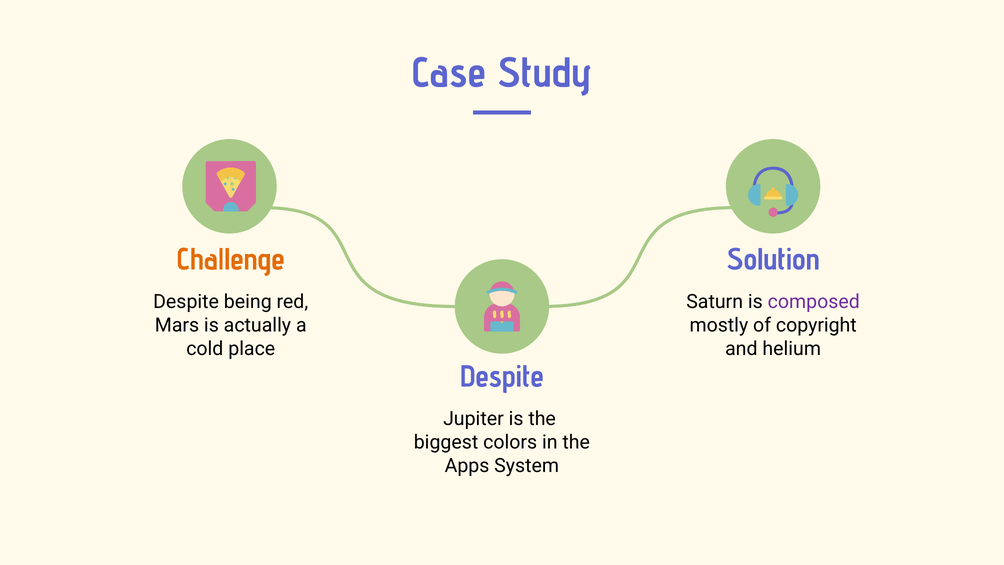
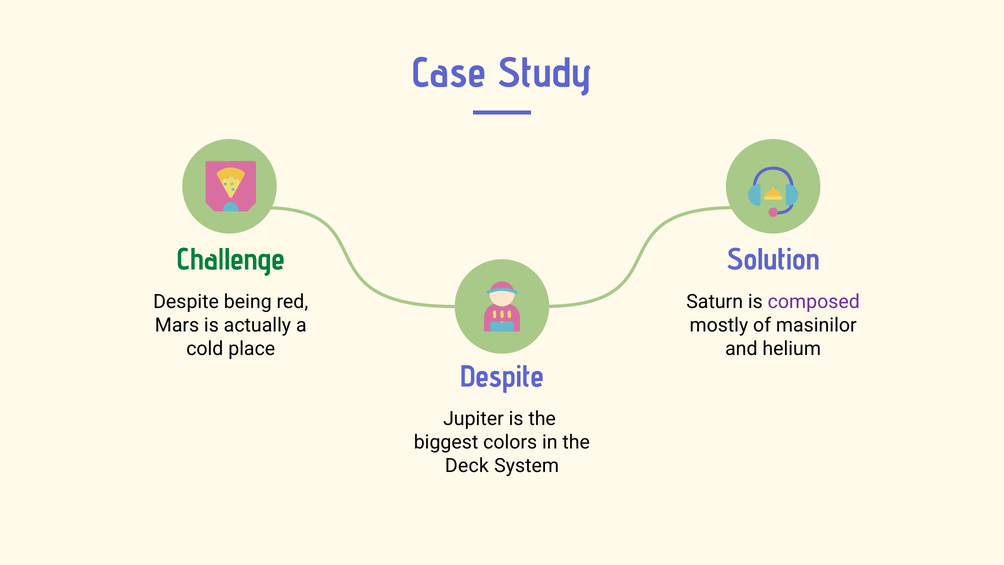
Challenge colour: orange -> green
copyright: copyright -> masinilor
Apps: Apps -> Deck
